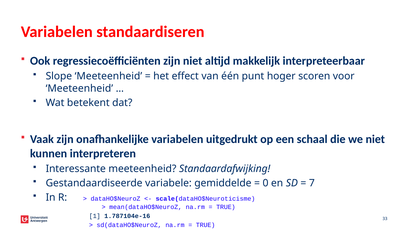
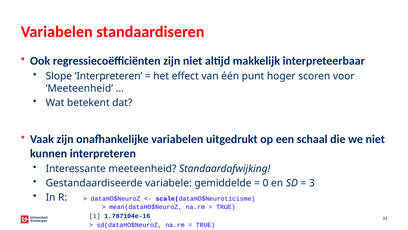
Slope Meeteenheid: Meeteenheid -> Interpreteren
7: 7 -> 3
